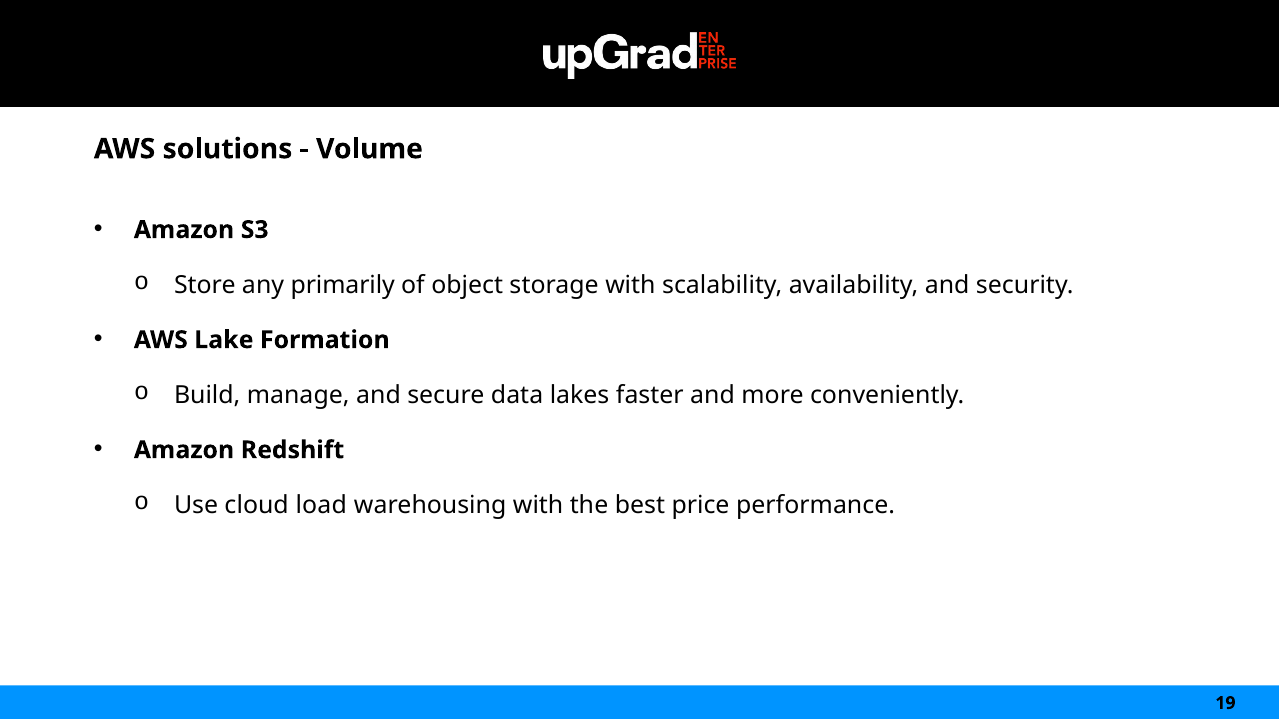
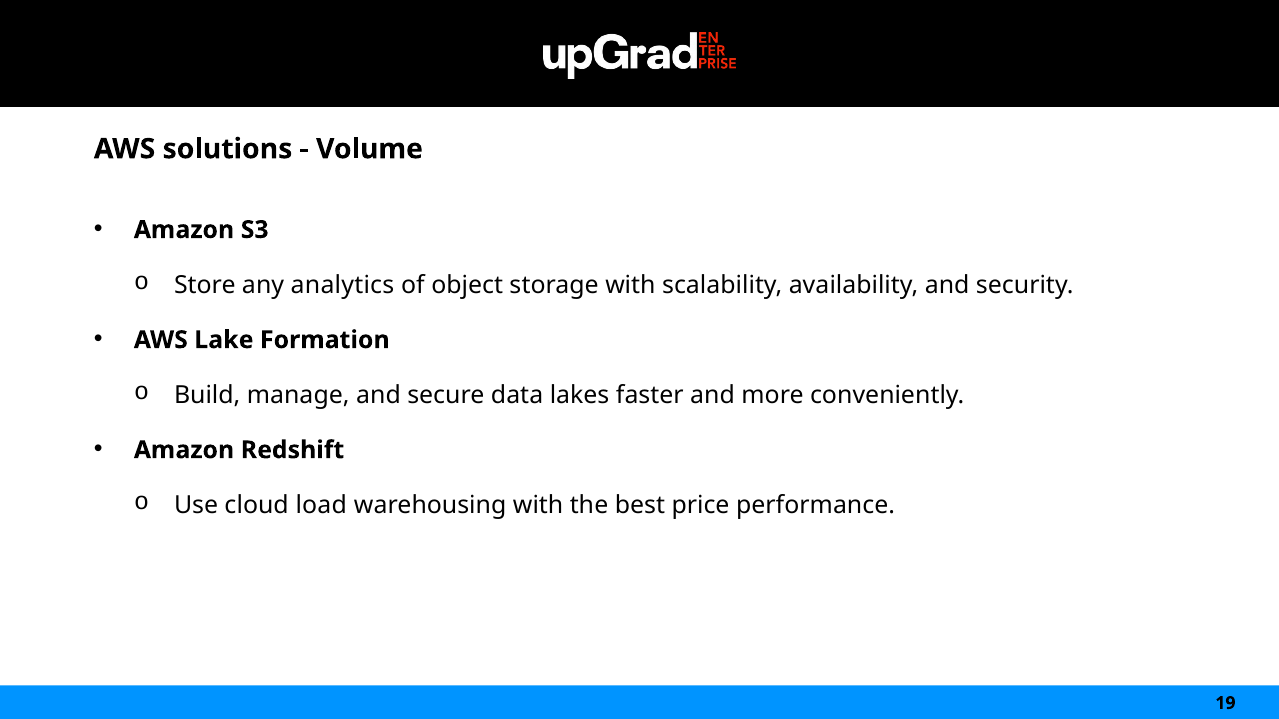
primarily: primarily -> analytics
